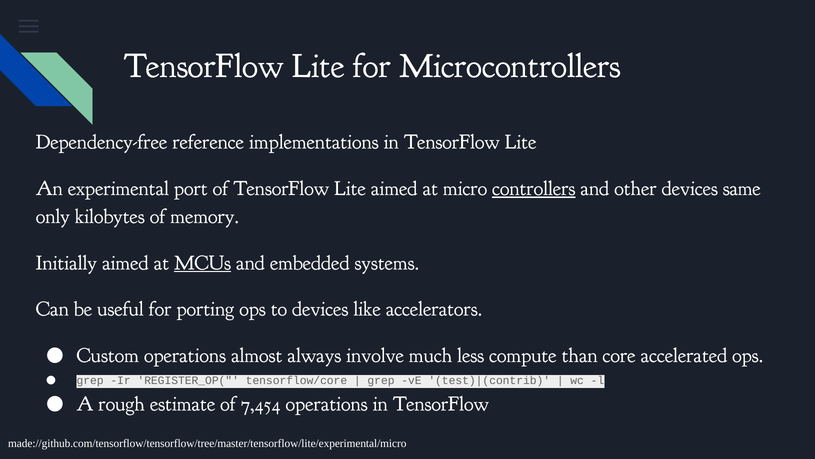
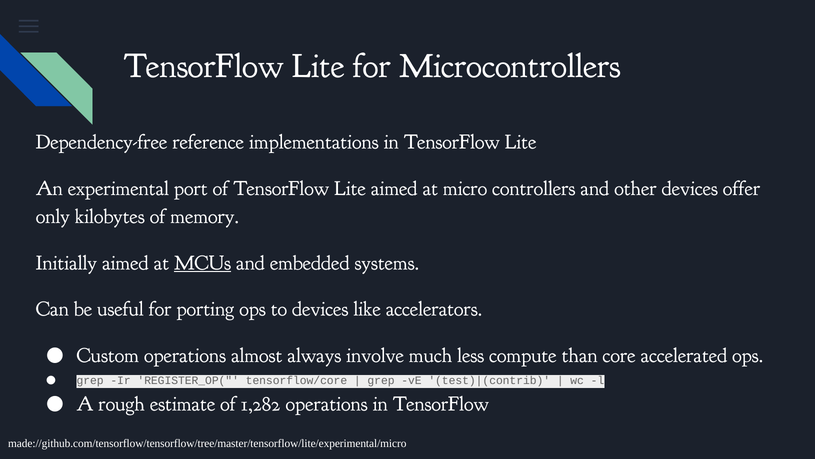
controllers underline: present -> none
same: same -> offer
7,454: 7,454 -> 1,282
